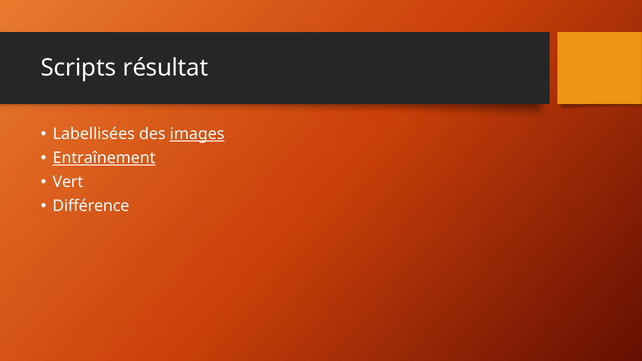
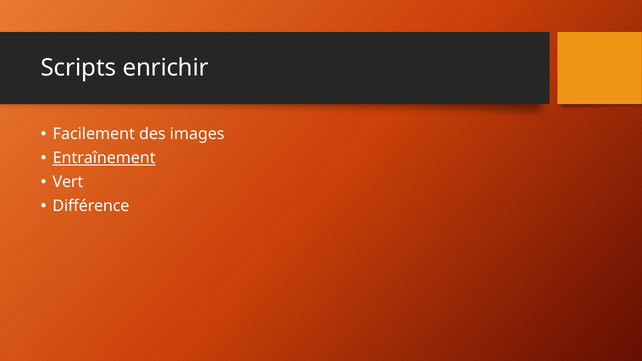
résultat: résultat -> enrichir
Labellisées: Labellisées -> Facilement
images underline: present -> none
